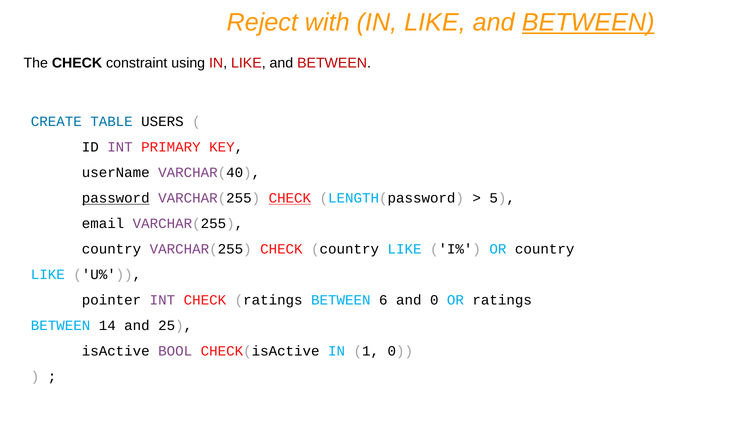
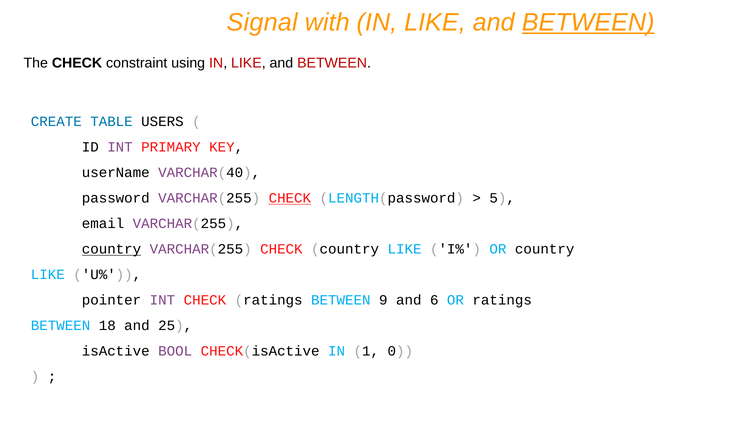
Reject: Reject -> Signal
password underline: present -> none
country at (111, 249) underline: none -> present
6: 6 -> 9
and 0: 0 -> 6
14: 14 -> 18
